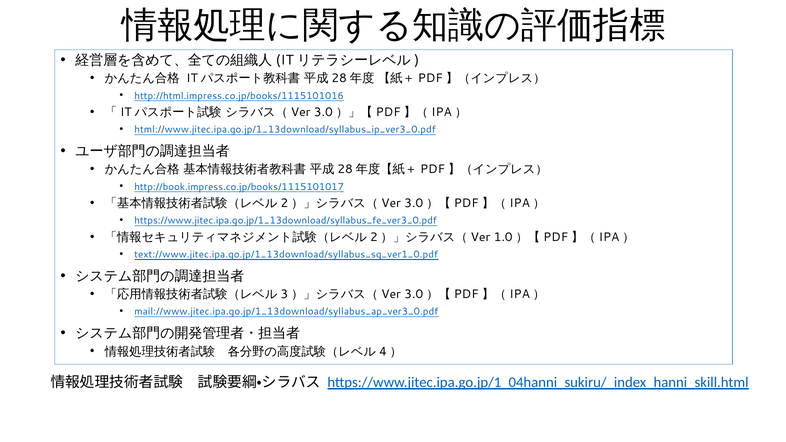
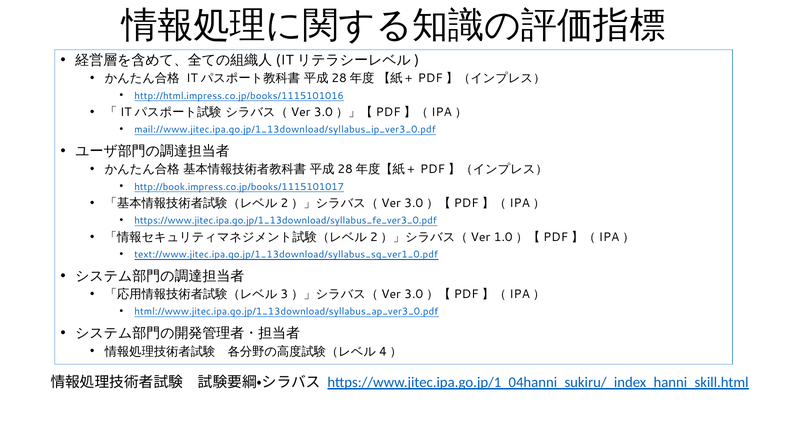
html://www.jitec.ipa.go.jp/1_13download/syllabus_ip_ver3_0.pdf: html://www.jitec.ipa.go.jp/1_13download/syllabus_ip_ver3_0.pdf -> mail://www.jitec.ipa.go.jp/1_13download/syllabus_ip_ver3_0.pdf
mail://www.jitec.ipa.go.jp/1_13download/syllabus_ap_ver3_0.pdf: mail://www.jitec.ipa.go.jp/1_13download/syllabus_ap_ver3_0.pdf -> html://www.jitec.ipa.go.jp/1_13download/syllabus_ap_ver3_0.pdf
